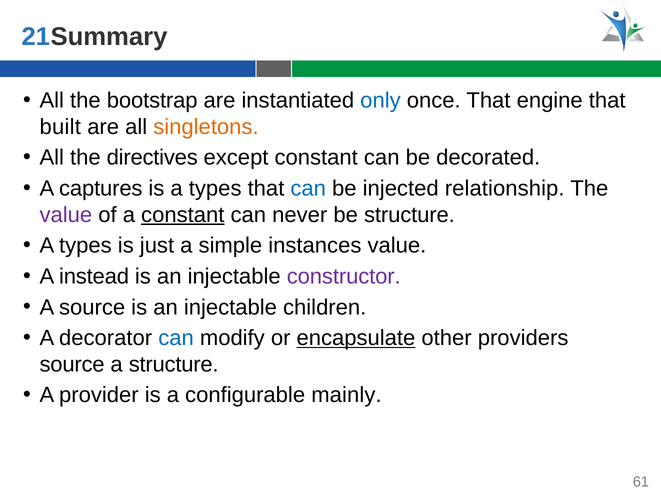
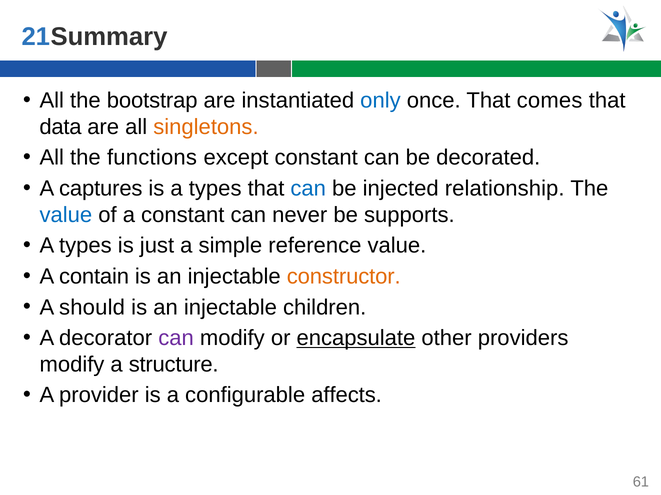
engine: engine -> comes
built: built -> data
directives: directives -> functions
value at (66, 215) colour: purple -> blue
constant at (183, 215) underline: present -> none
be structure: structure -> supports
instances: instances -> reference
instead: instead -> contain
constructor colour: purple -> orange
A source: source -> should
can at (176, 339) colour: blue -> purple
source at (72, 365): source -> modify
mainly: mainly -> affects
